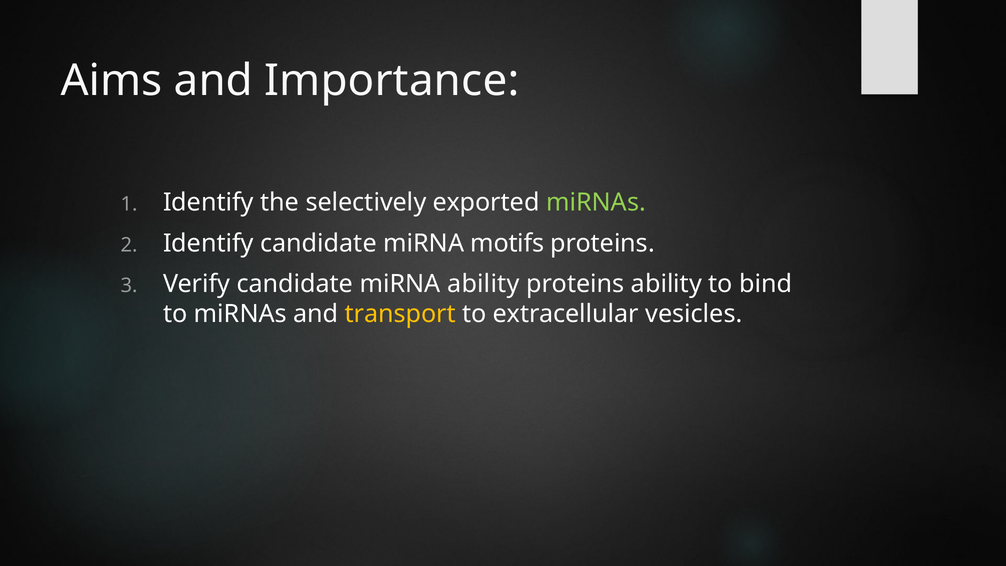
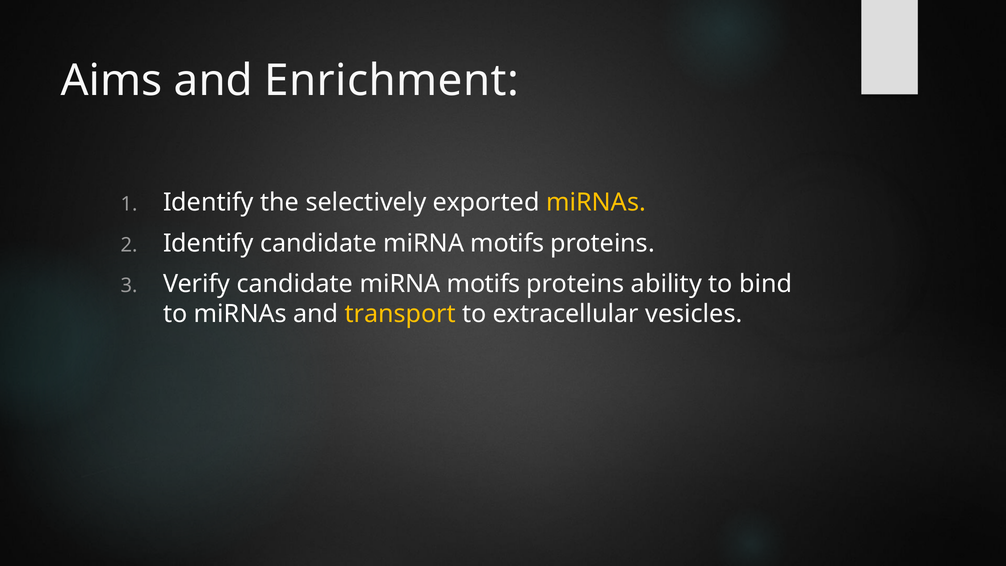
Importance: Importance -> Enrichment
miRNAs at (596, 203) colour: light green -> yellow
Verify candidate miRNA ability: ability -> motifs
